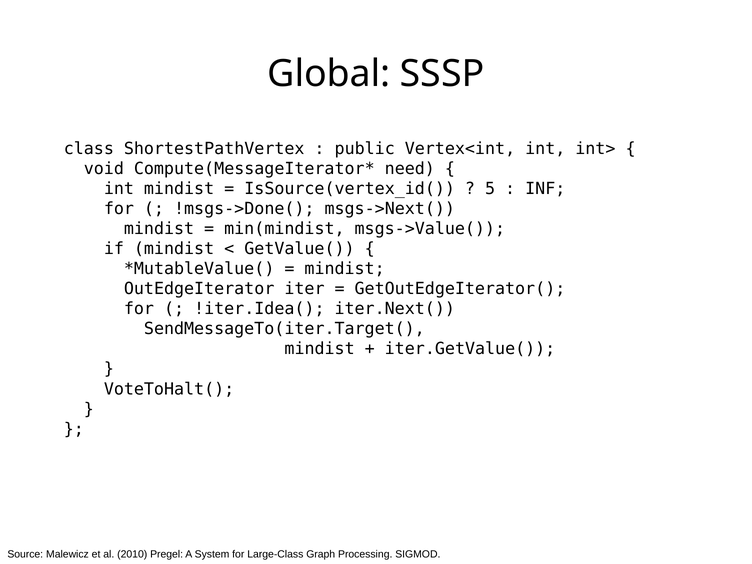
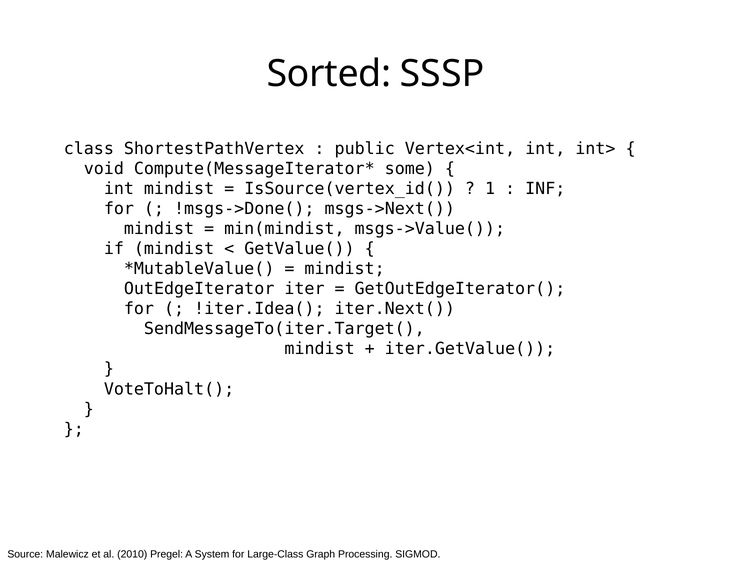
Global: Global -> Sorted
need: need -> some
5: 5 -> 1
